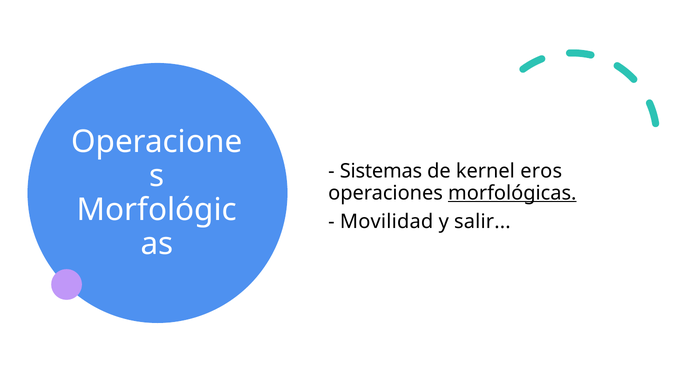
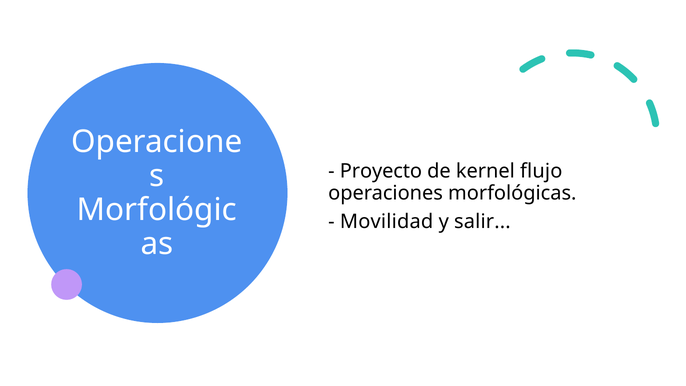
Sistemas: Sistemas -> Proyecto
eros: eros -> flujo
morfológicas underline: present -> none
